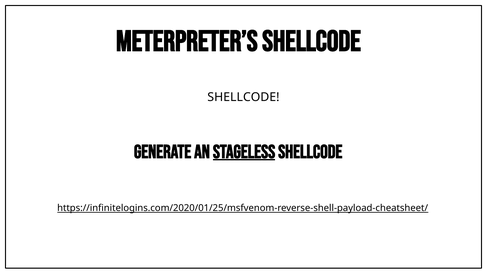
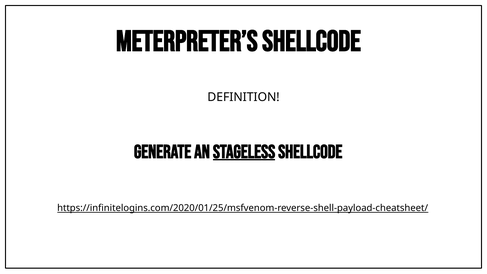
SHELLCODE at (243, 97): SHELLCODE -> DEFINITION
